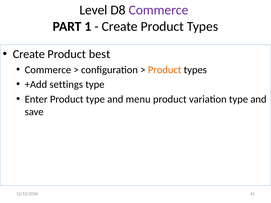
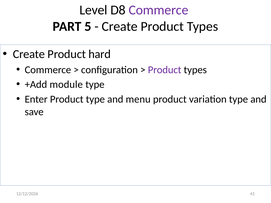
1: 1 -> 5
best: best -> hard
Product at (165, 70) colour: orange -> purple
settings: settings -> module
